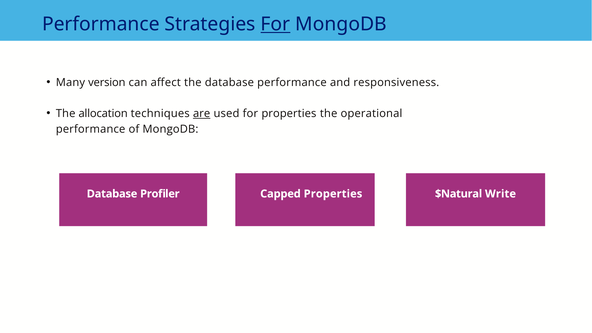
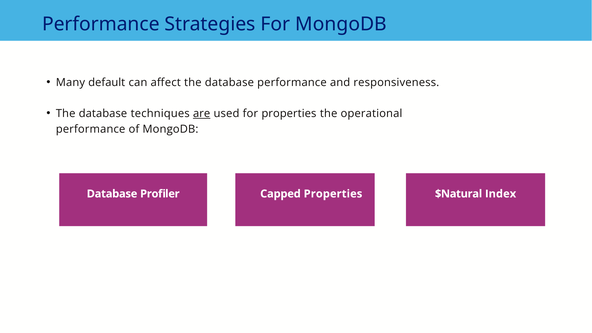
For at (275, 24) underline: present -> none
version: version -> default
allocation at (103, 113): allocation -> database
Write: Write -> Index
